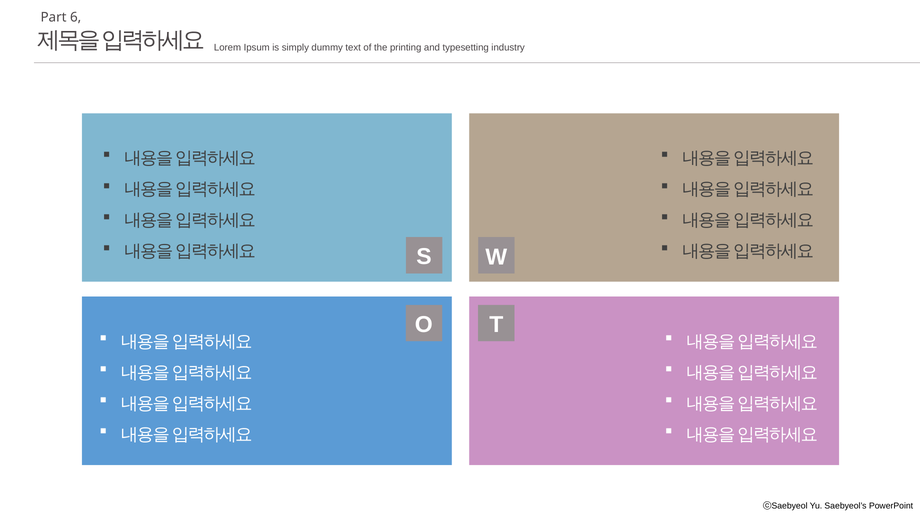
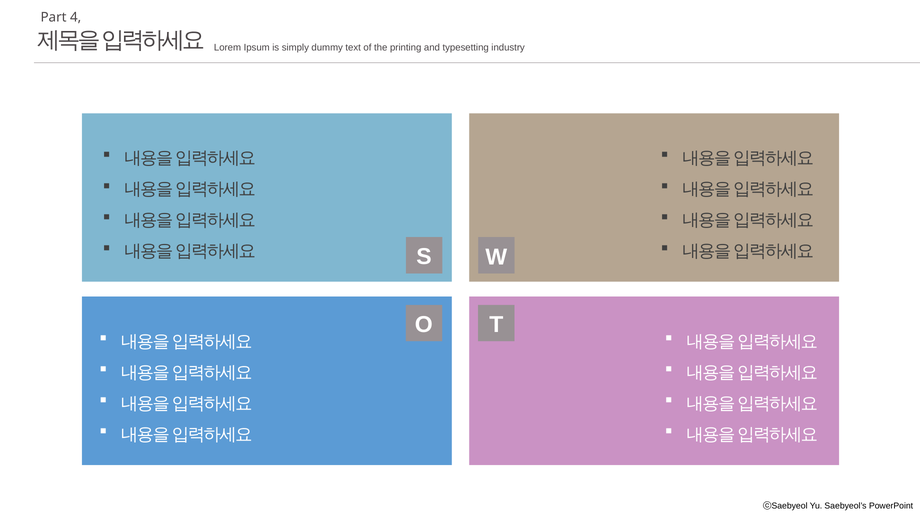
6: 6 -> 4
